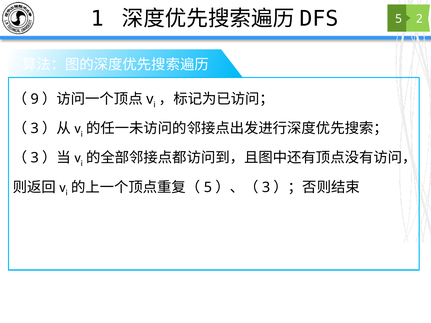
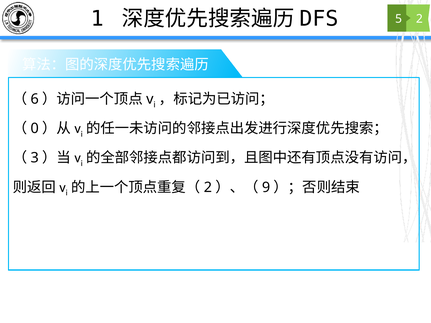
9: 9 -> 6
3 at (35, 129): 3 -> 0
5 at (208, 187): 5 -> 2
3 at (266, 187): 3 -> 9
